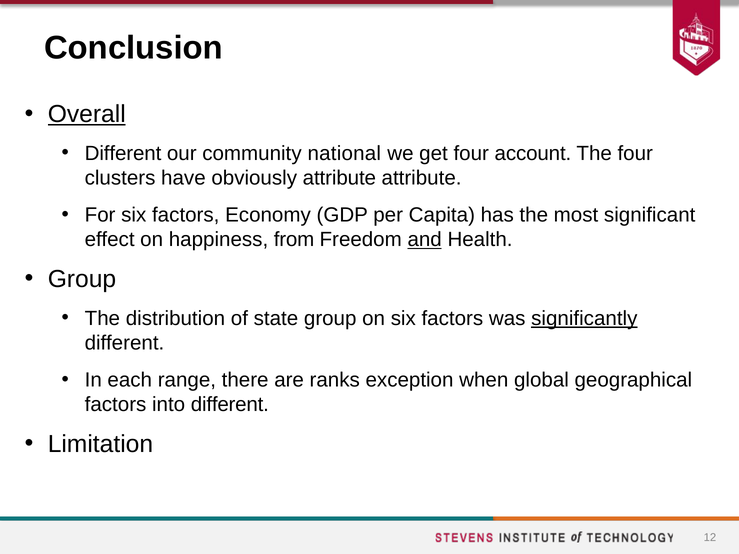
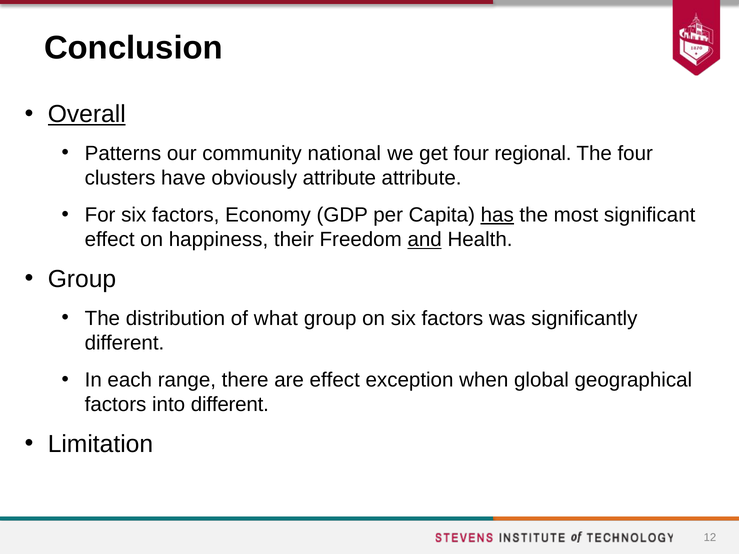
Different at (123, 153): Different -> Patterns
account: account -> regional
has underline: none -> present
from: from -> their
state: state -> what
significantly underline: present -> none
are ranks: ranks -> effect
